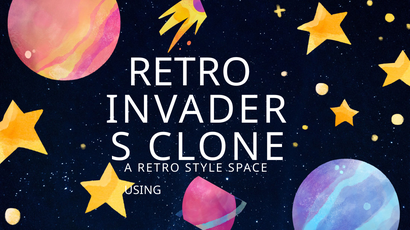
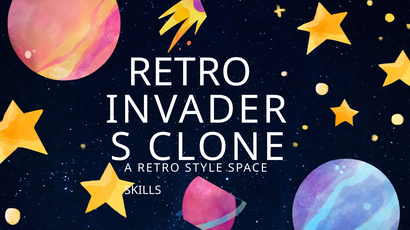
USING: USING -> SKILLS
